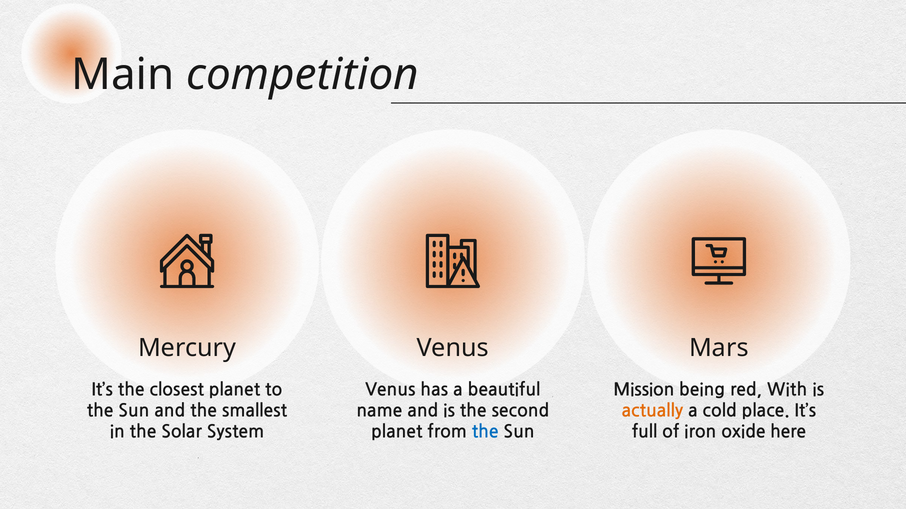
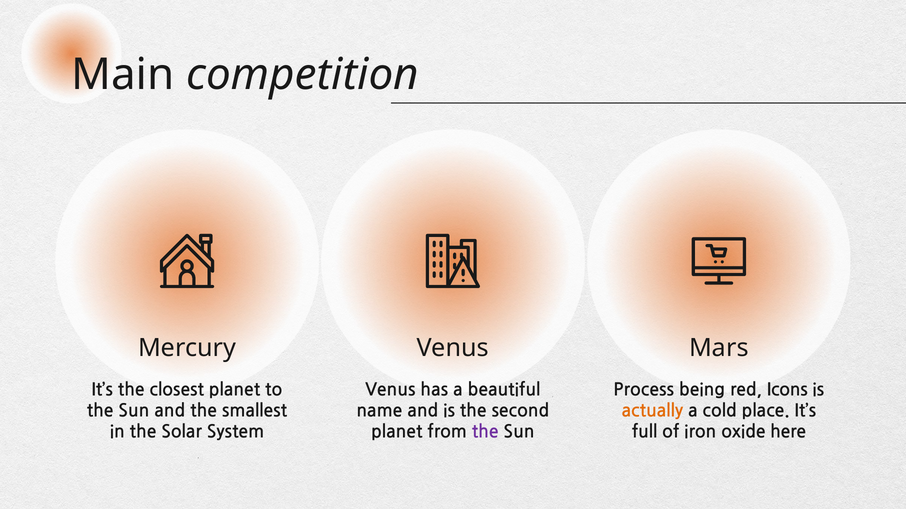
Mission: Mission -> Process
With: With -> Icons
the at (485, 433) colour: blue -> purple
